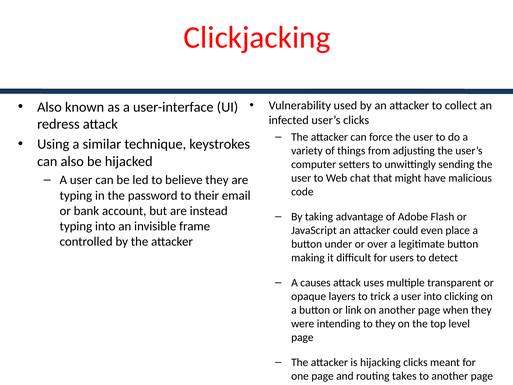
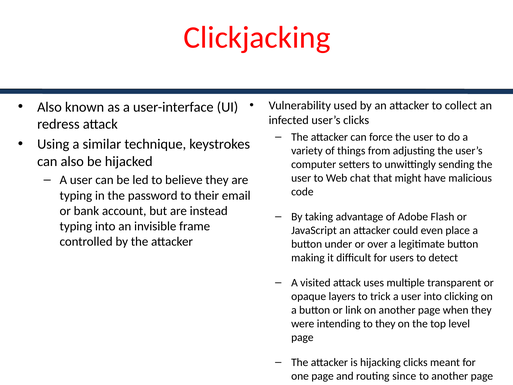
causes: causes -> visited
takes: takes -> since
